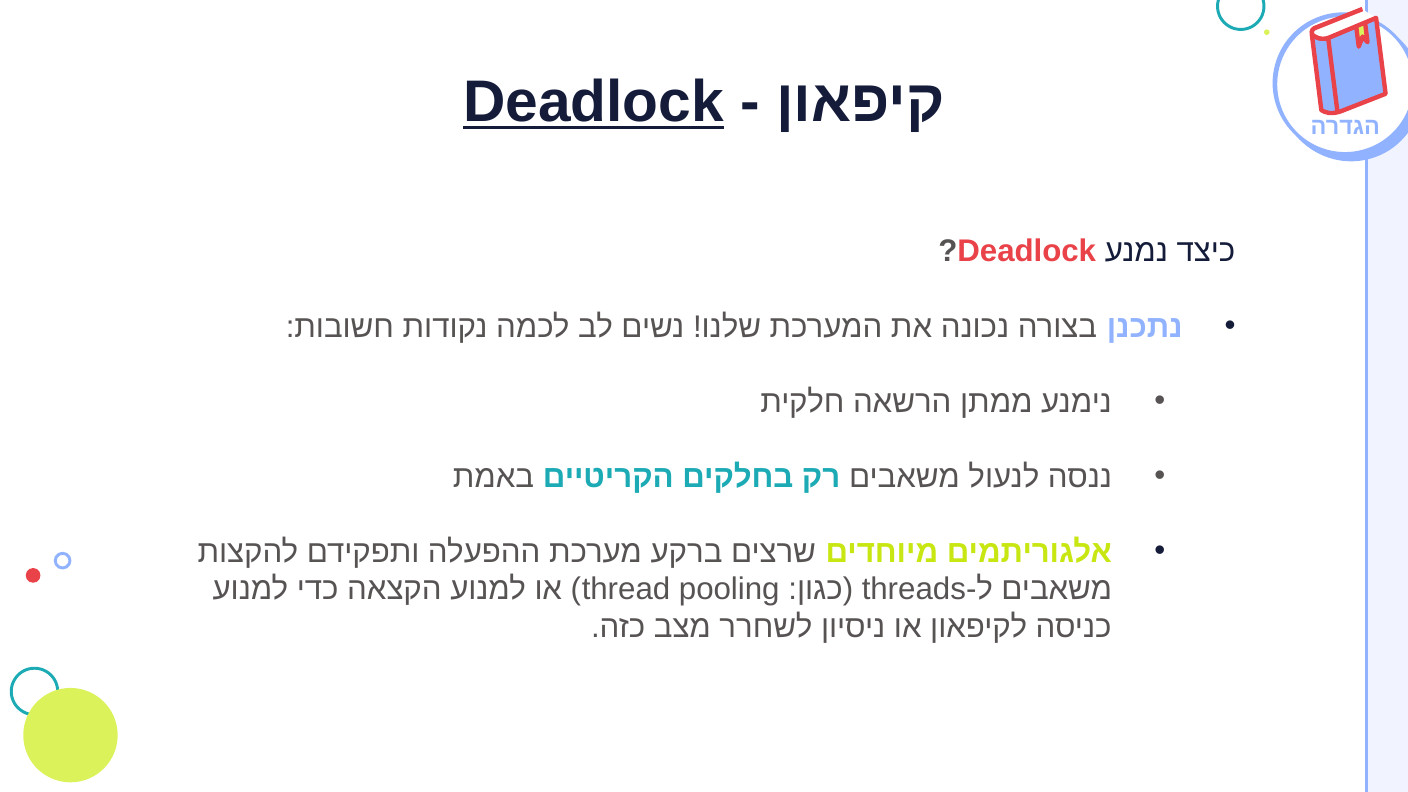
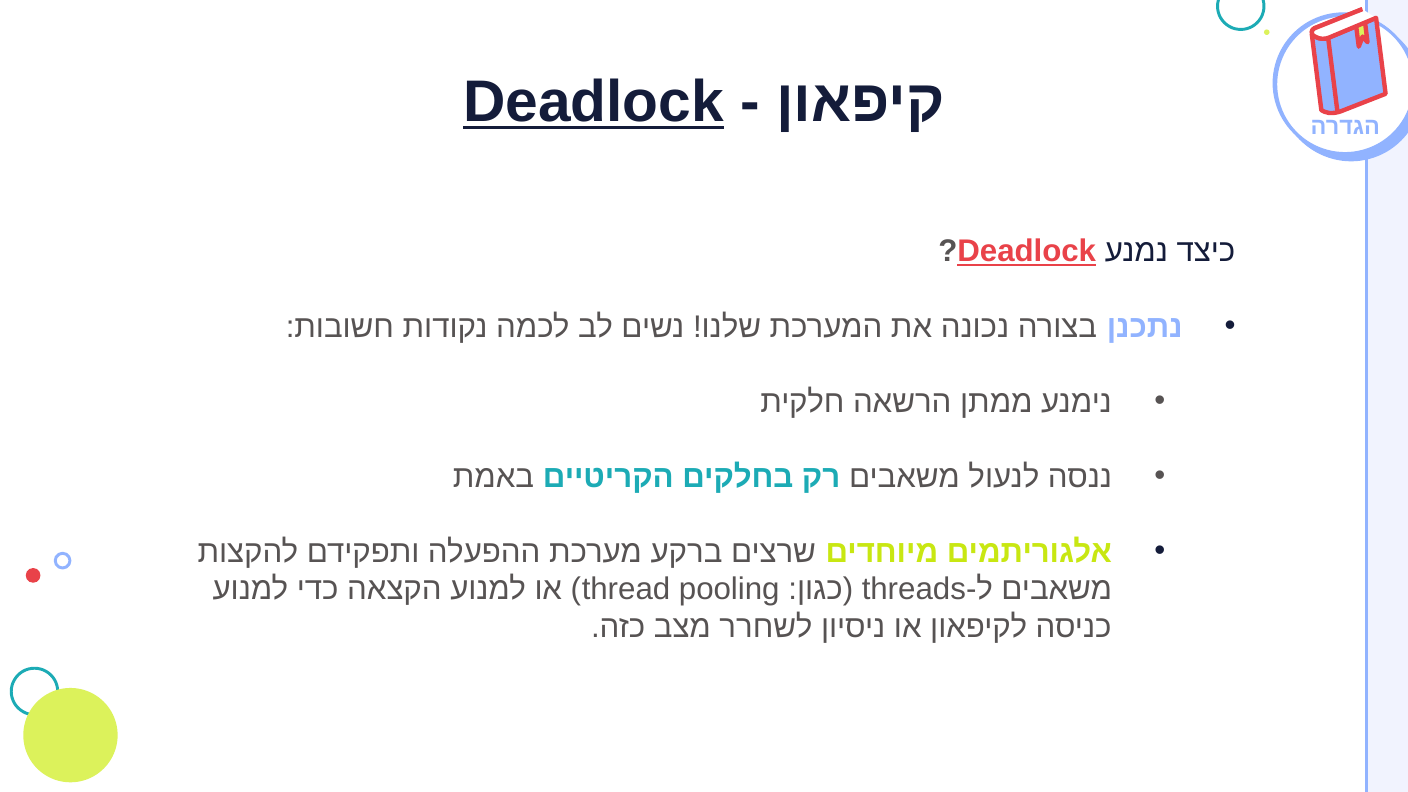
Deadlock at (1027, 252) underline: none -> present
